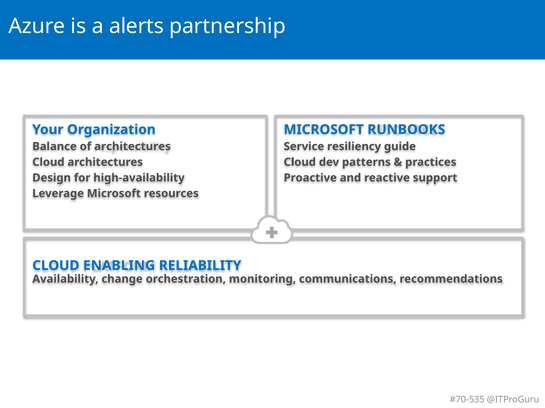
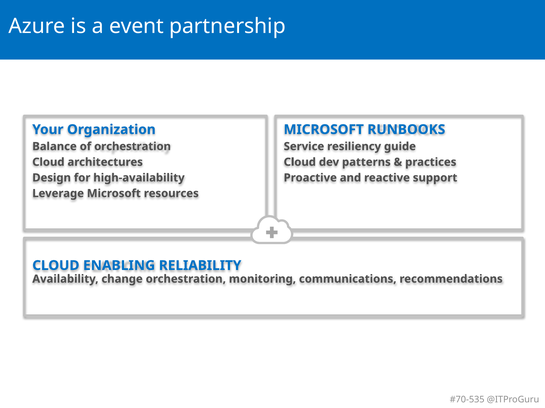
alerts: alerts -> event
of architectures: architectures -> orchestration
